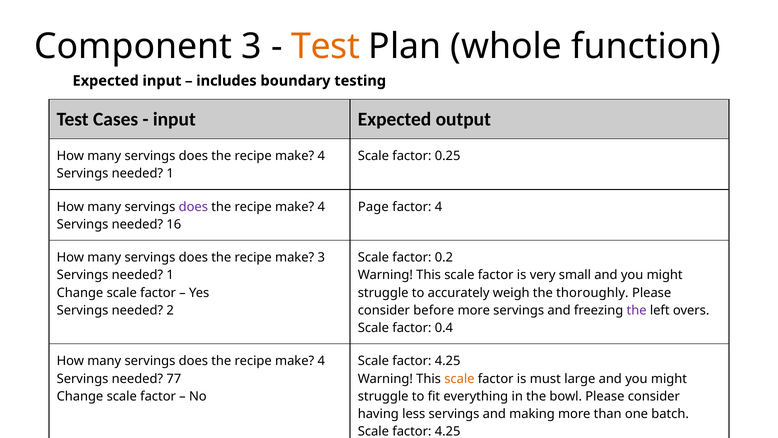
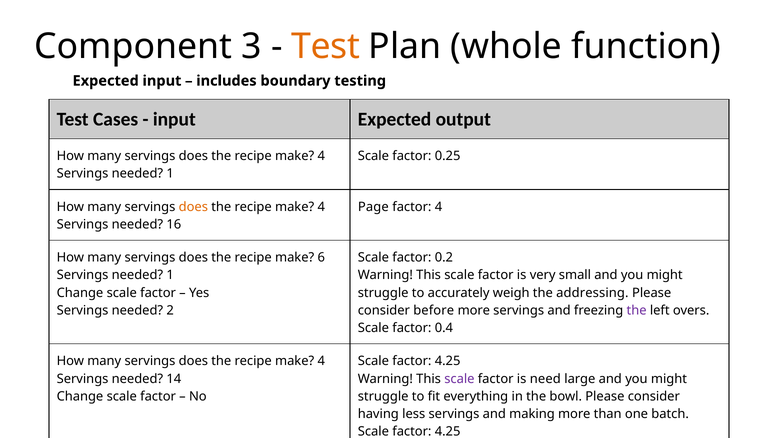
does at (193, 207) colour: purple -> orange
make 3: 3 -> 6
thoroughly: thoroughly -> addressing
77: 77 -> 14
scale at (459, 378) colour: orange -> purple
must: must -> need
